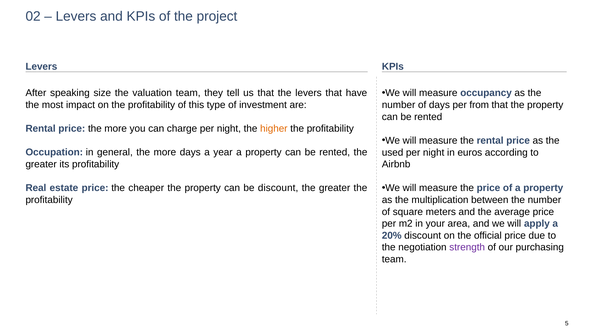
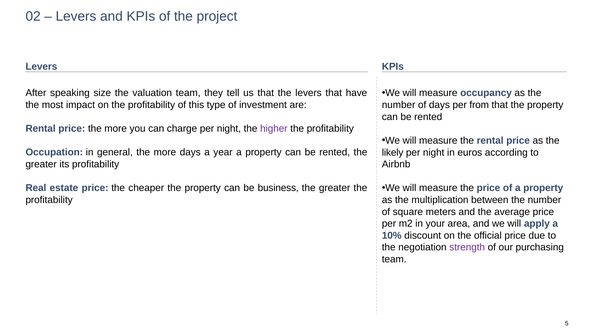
higher colour: orange -> purple
used: used -> likely
be discount: discount -> business
20%: 20% -> 10%
